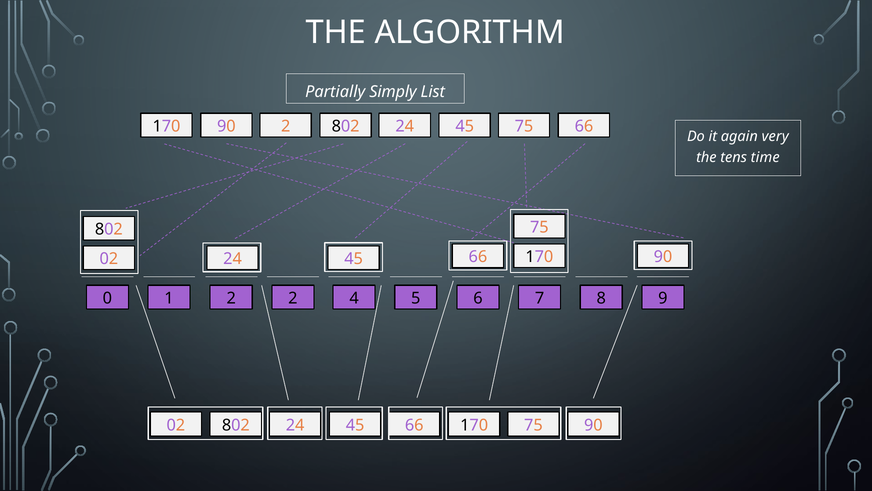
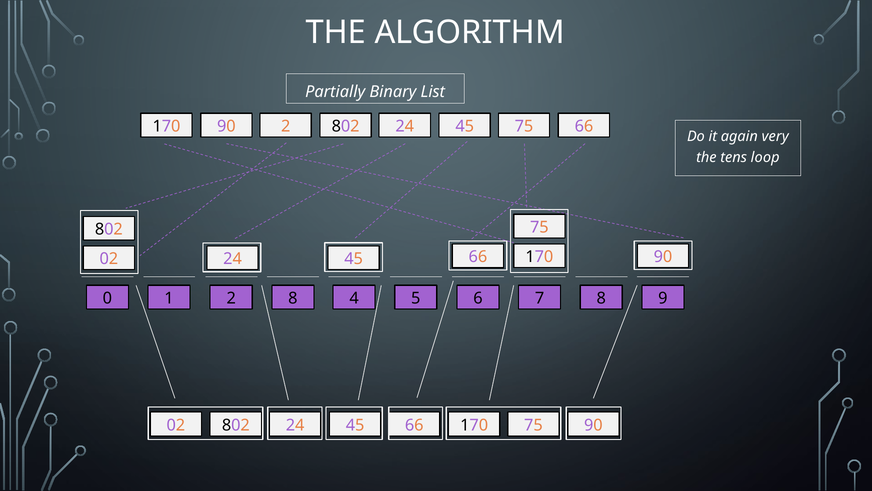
Simply: Simply -> Binary
time: time -> loop
2 2: 2 -> 8
